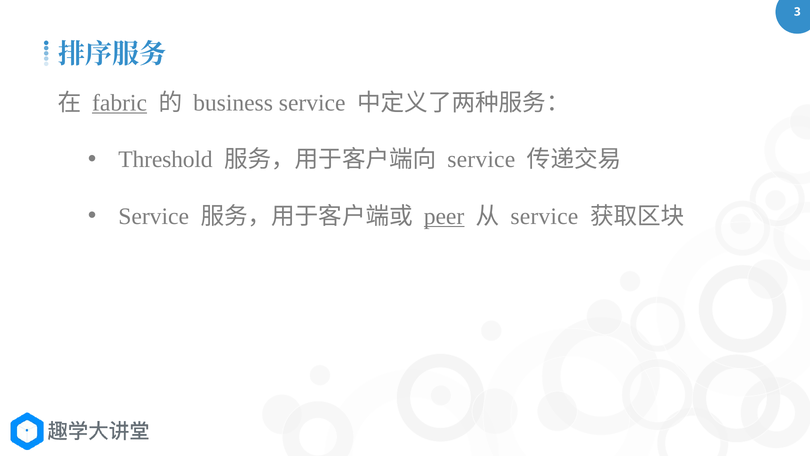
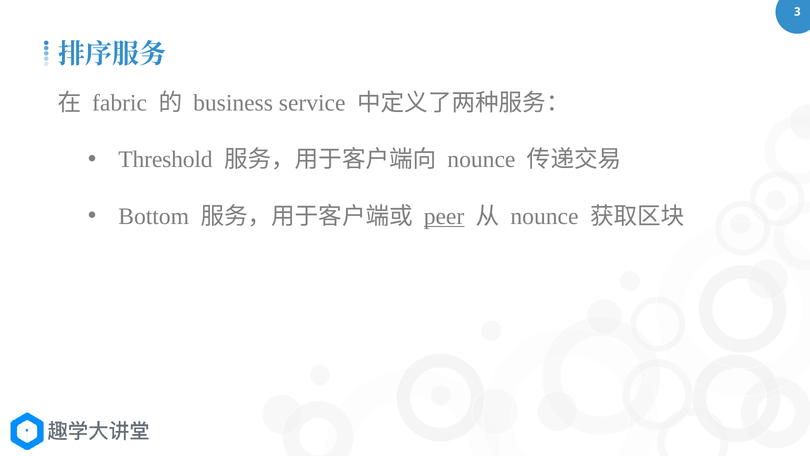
fabric underline: present -> none
service at (481, 159): service -> nounce
Service at (154, 216): Service -> Bottom
service at (544, 216): service -> nounce
